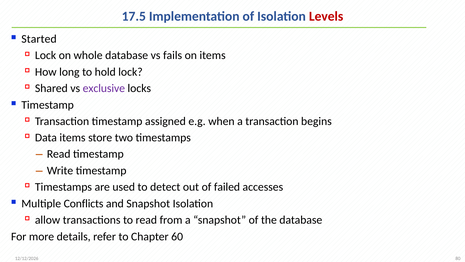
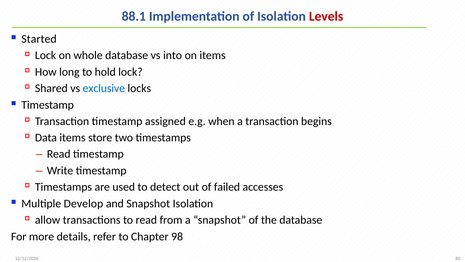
17.5: 17.5 -> 88.1
fails: fails -> into
exclusive colour: purple -> blue
Conflicts: Conflicts -> Develop
60: 60 -> 98
